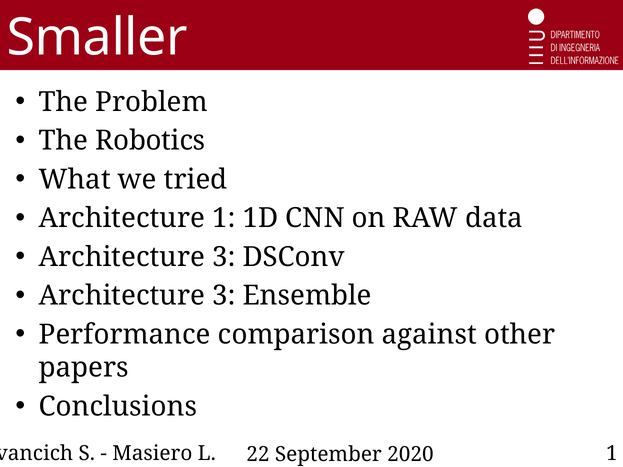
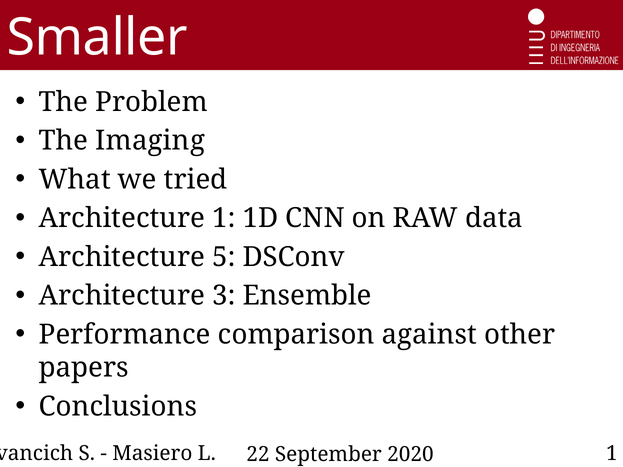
Robotics: Robotics -> Imaging
3 at (224, 257): 3 -> 5
